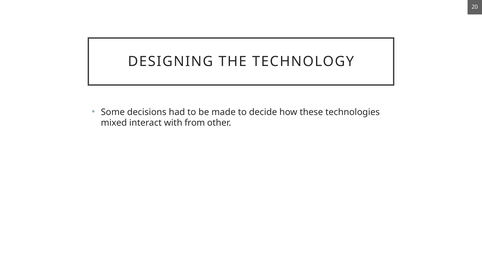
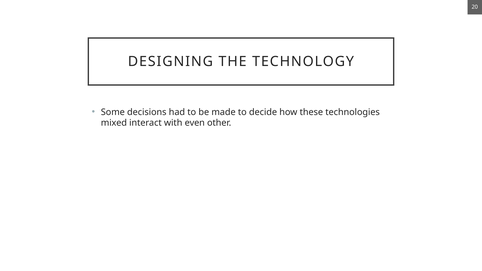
from: from -> even
